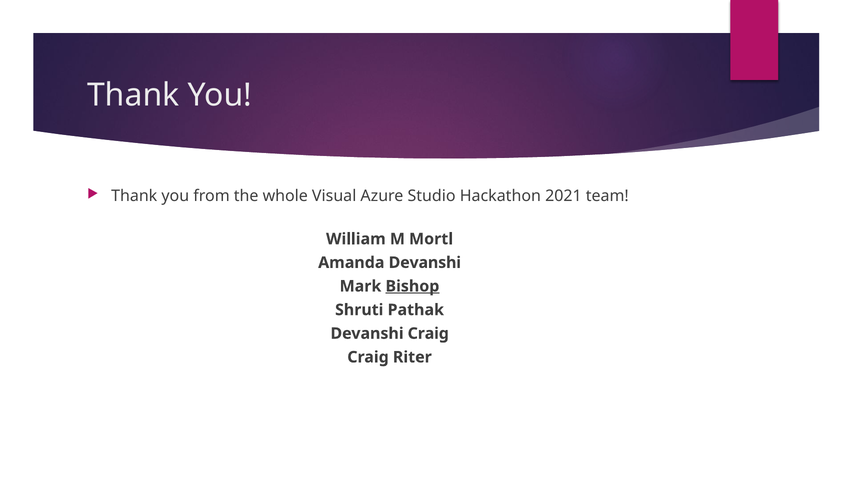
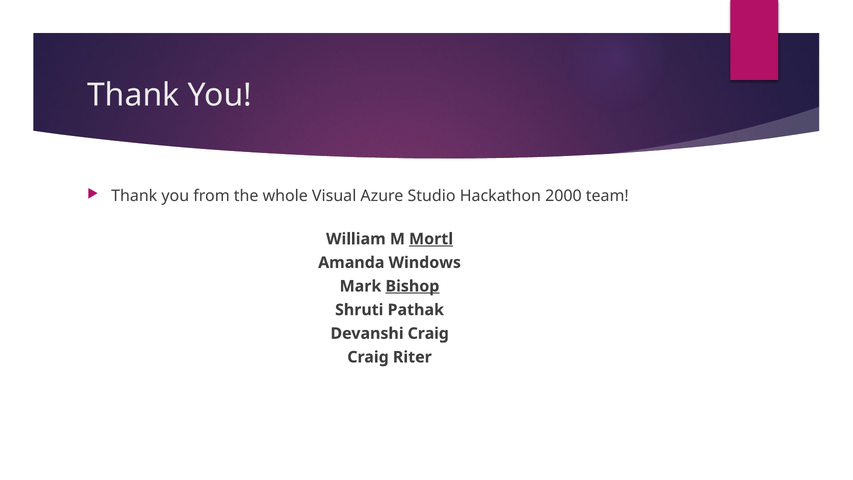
2021: 2021 -> 2000
Mortl underline: none -> present
Amanda Devanshi: Devanshi -> Windows
